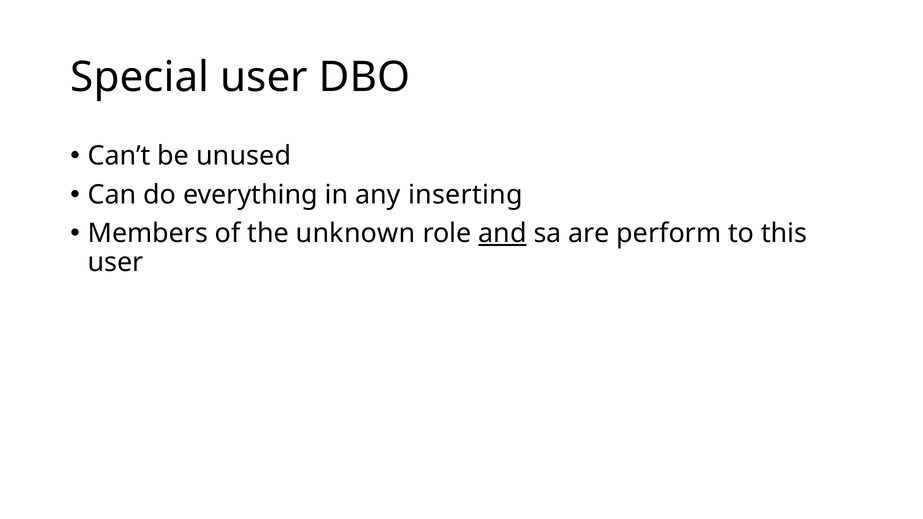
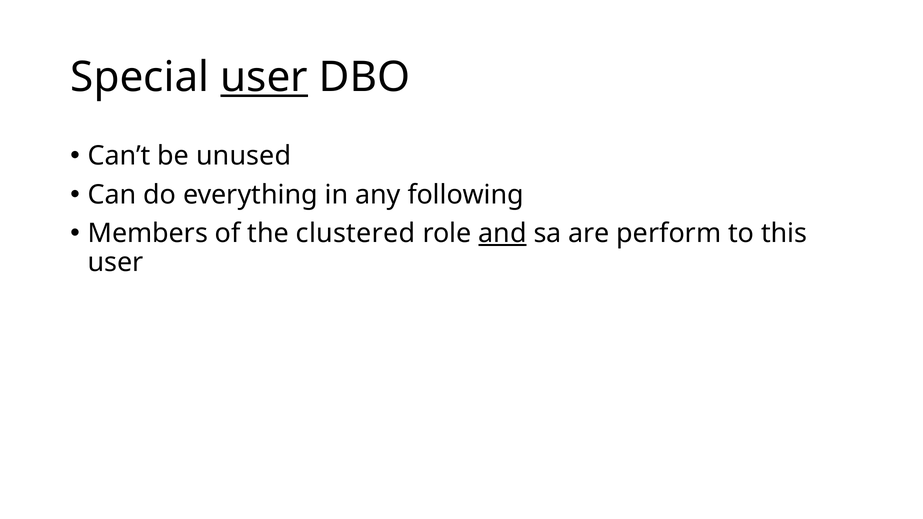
user at (264, 78) underline: none -> present
inserting: inserting -> following
unknown: unknown -> clustered
